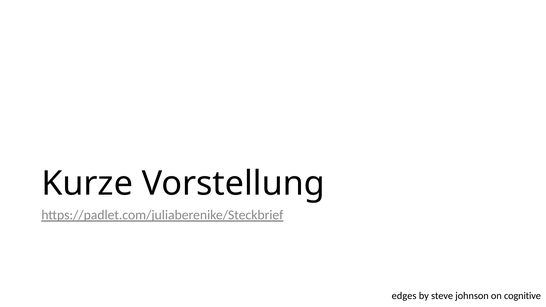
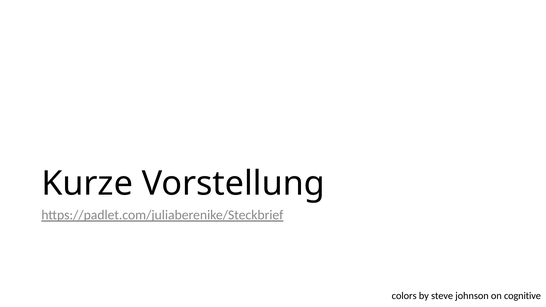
edges: edges -> colors
